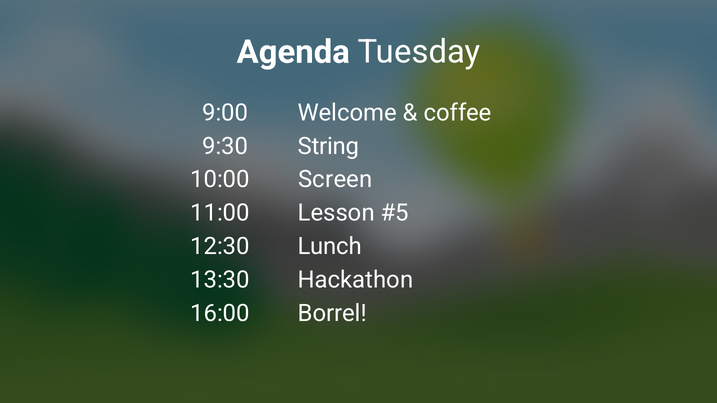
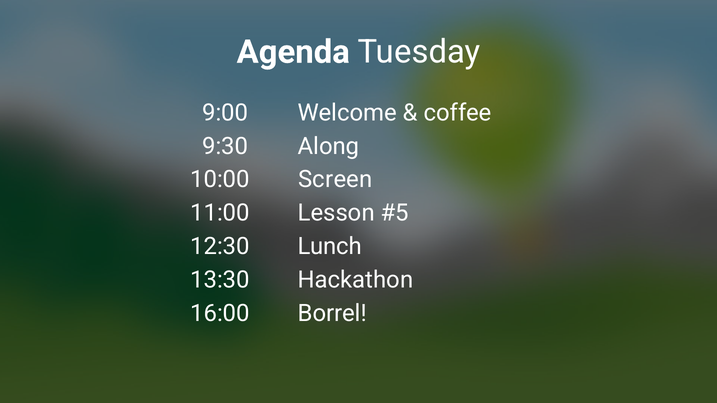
String: String -> Along
